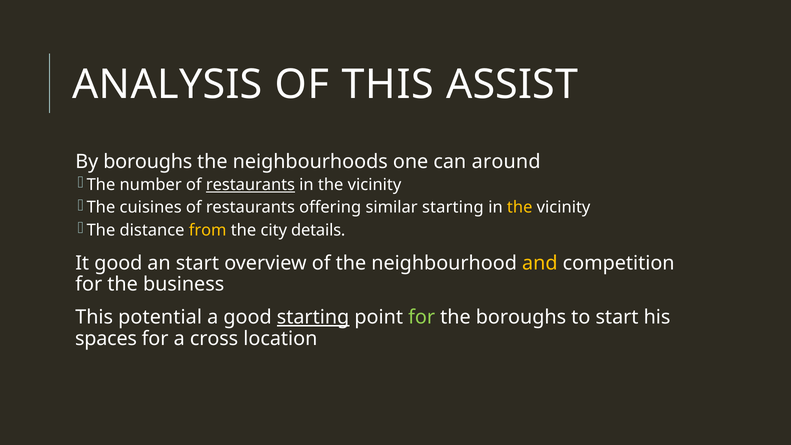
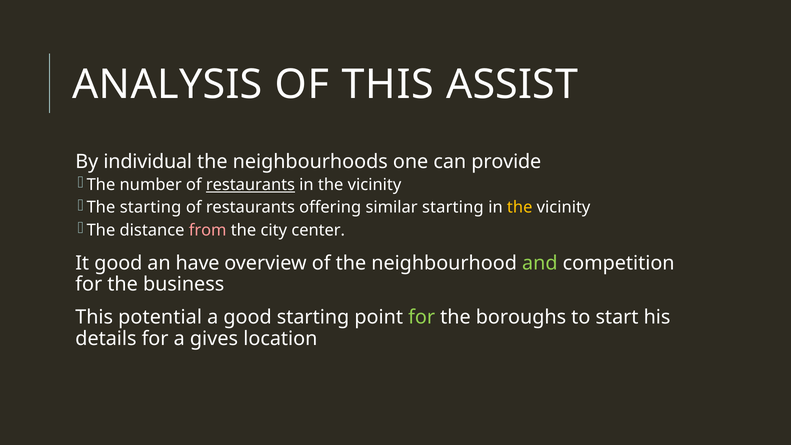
By boroughs: boroughs -> individual
around: around -> provide
The cuisines: cuisines -> starting
from colour: yellow -> pink
details: details -> center
an start: start -> have
and colour: yellow -> light green
starting at (313, 317) underline: present -> none
spaces: spaces -> details
cross: cross -> gives
